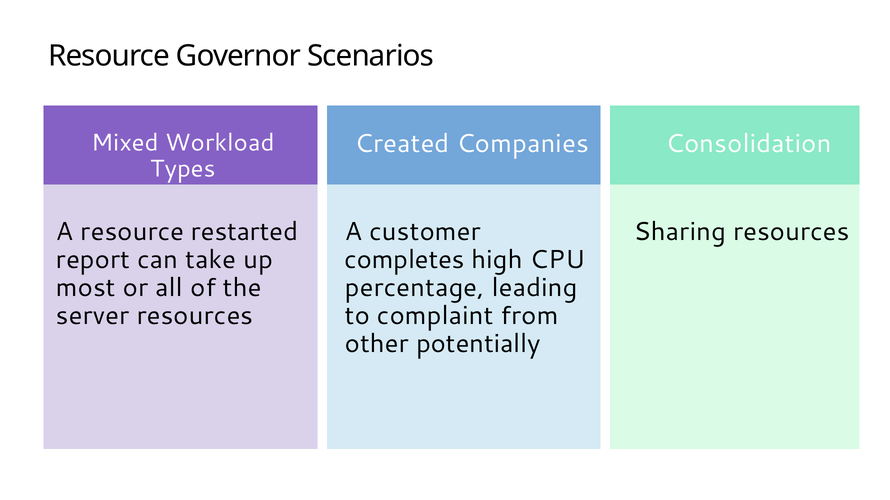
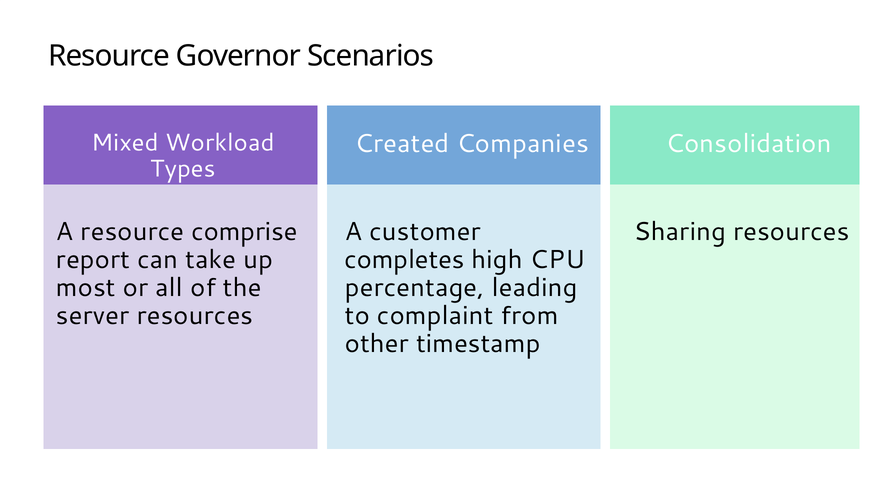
restarted: restarted -> comprise
potentially: potentially -> timestamp
